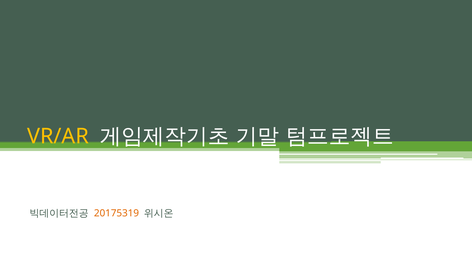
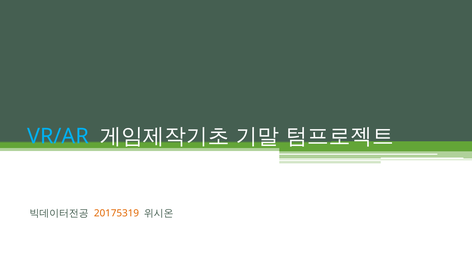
VR/AR colour: yellow -> light blue
